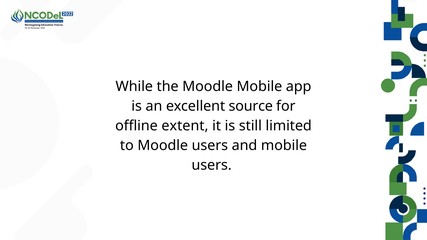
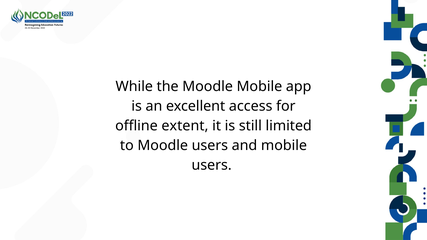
source: source -> access
